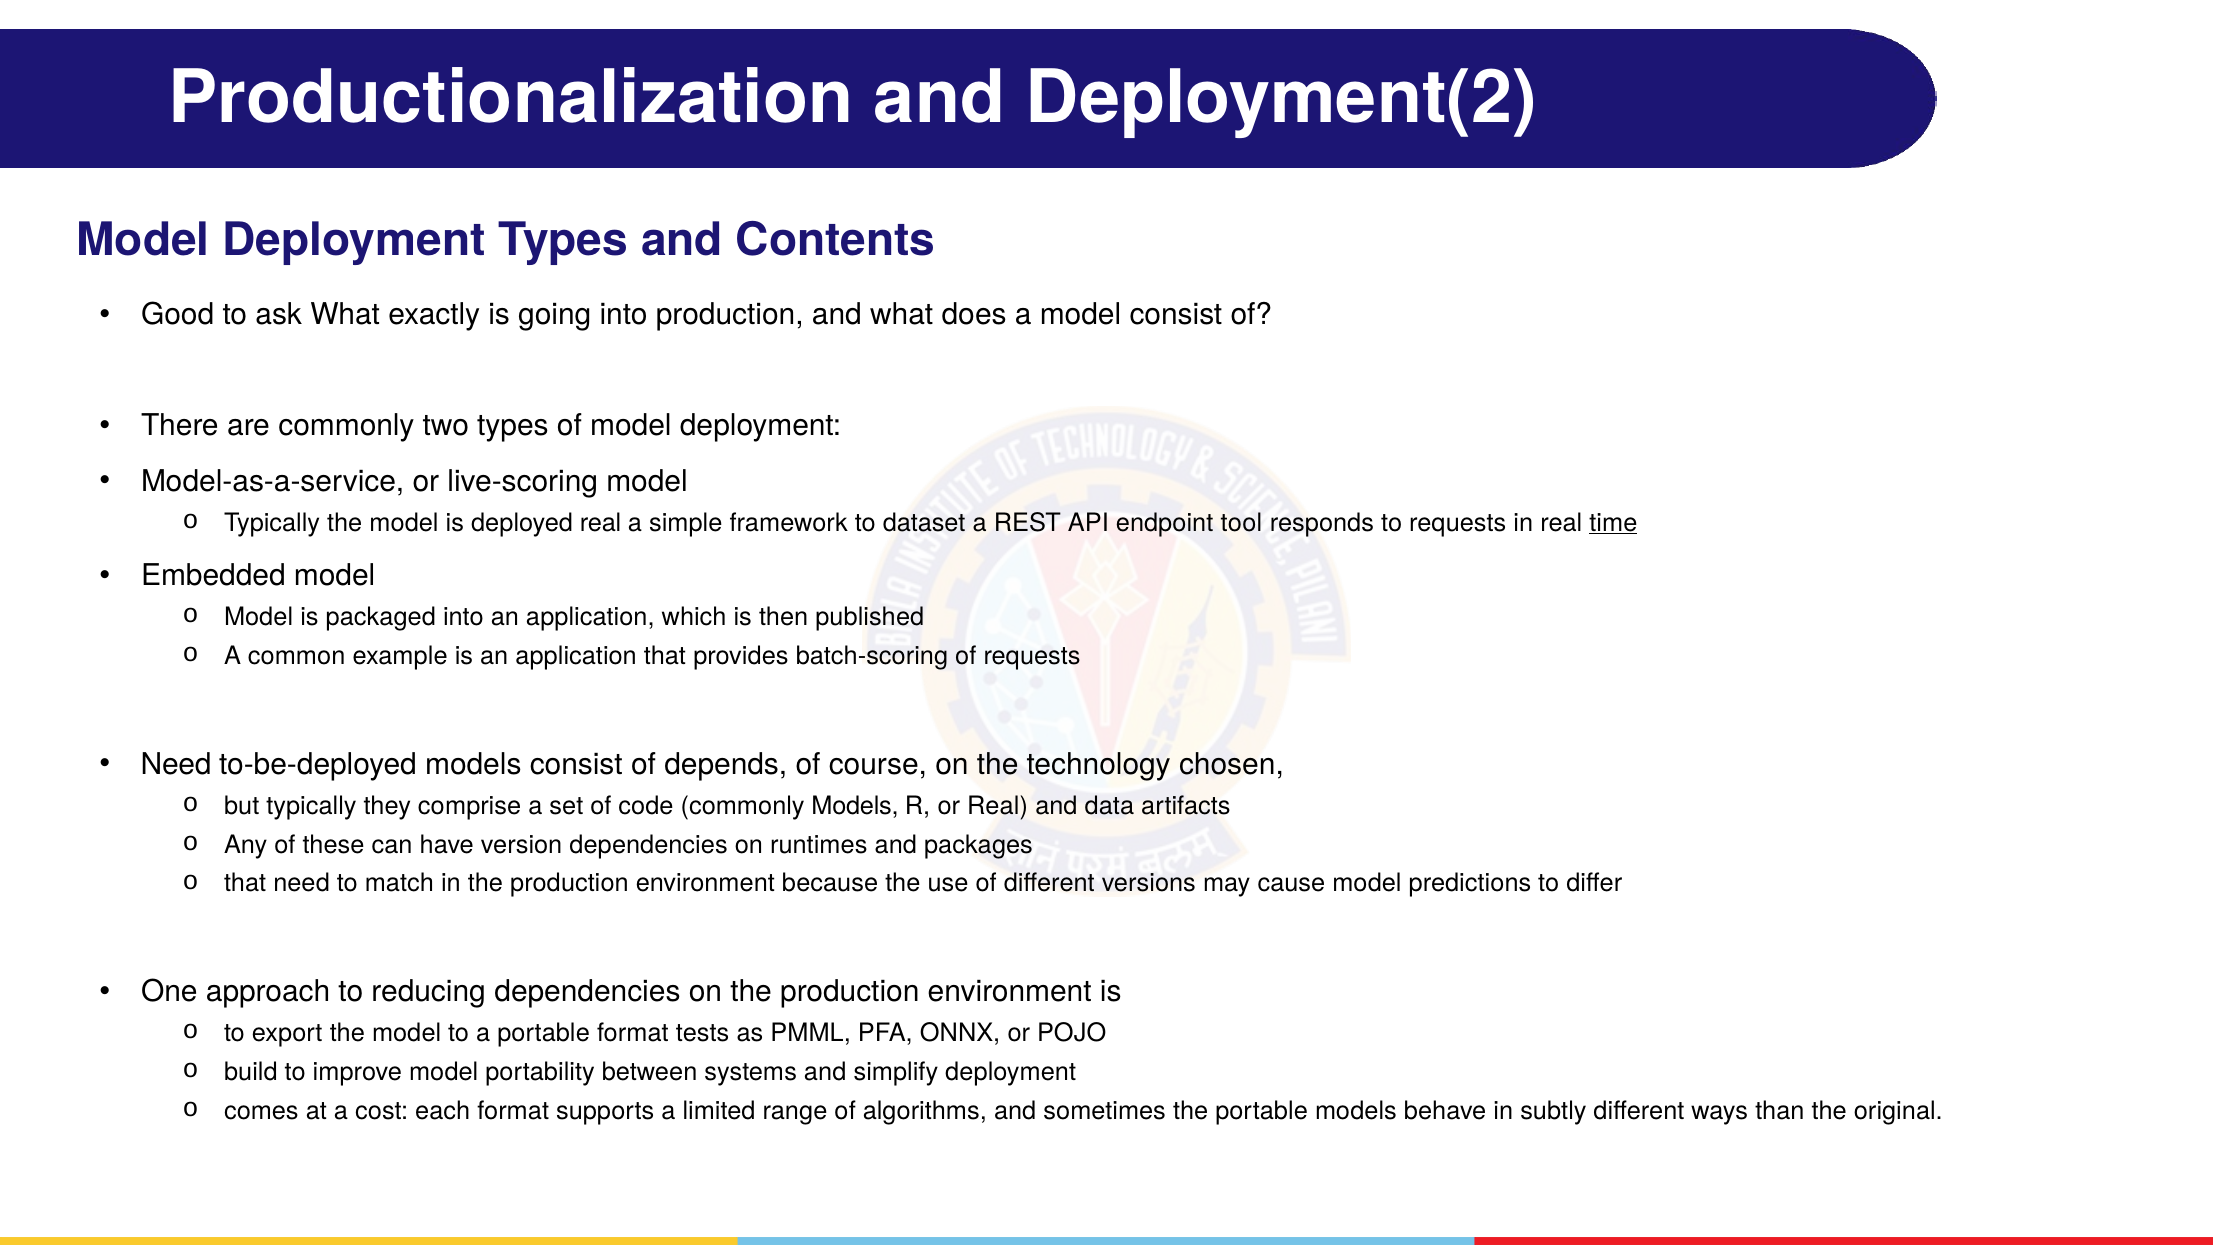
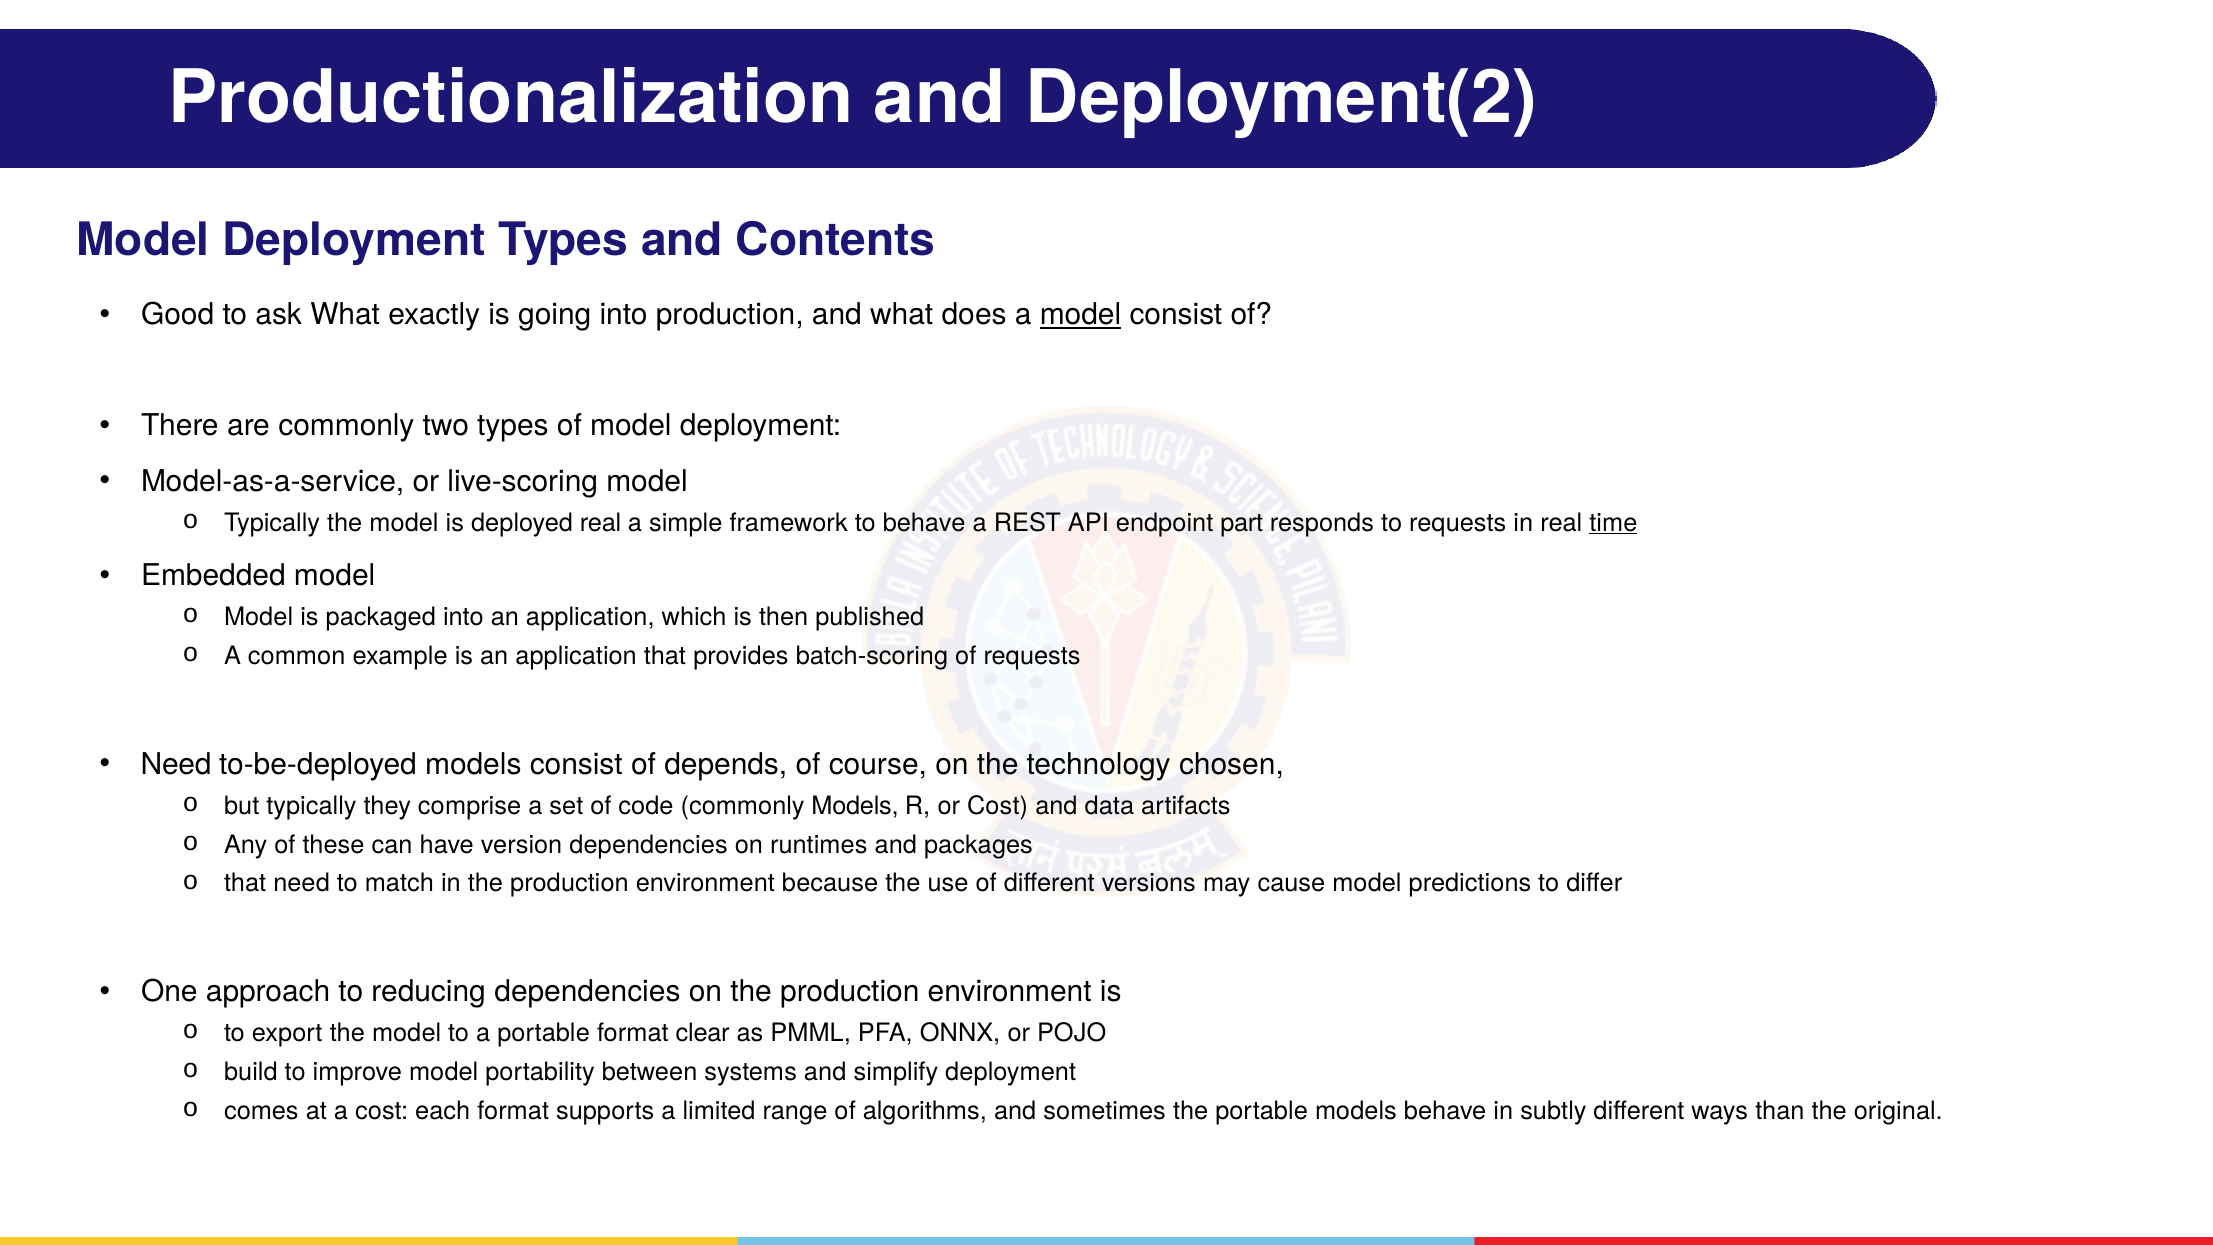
model at (1081, 315) underline: none -> present
to dataset: dataset -> behave
tool: tool -> part
or Real: Real -> Cost
tests: tests -> clear
